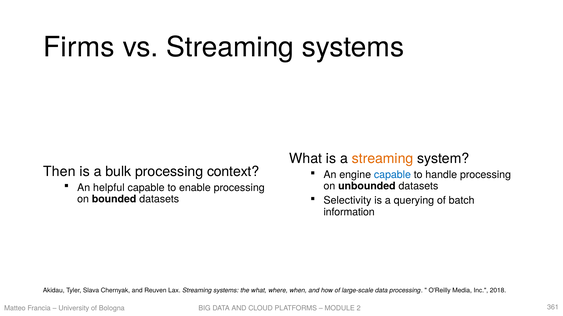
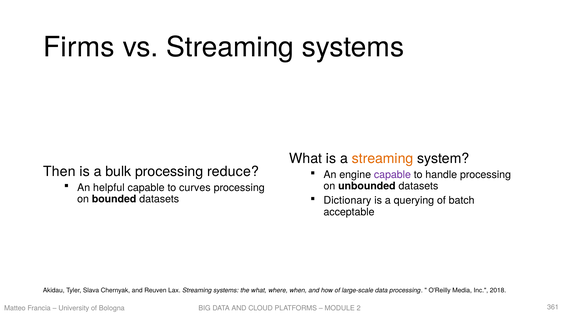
context: context -> reduce
capable at (392, 175) colour: blue -> purple
enable: enable -> curves
Selectivity: Selectivity -> Dictionary
information: information -> acceptable
